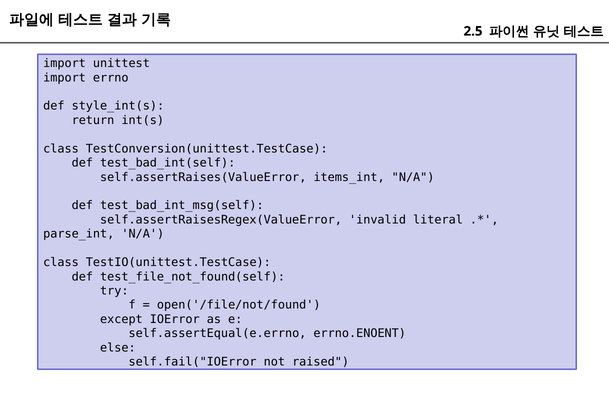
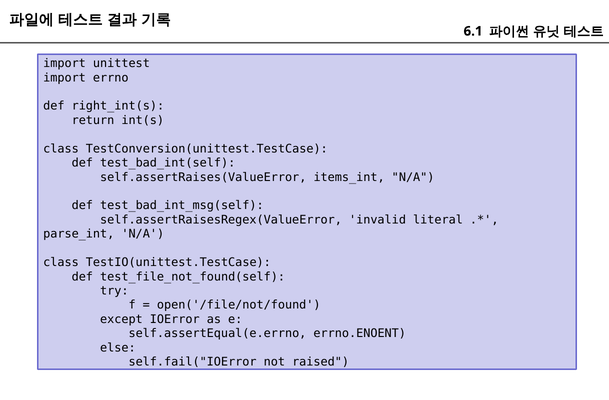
2.5: 2.5 -> 6.1
style_int(s: style_int(s -> right_int(s
